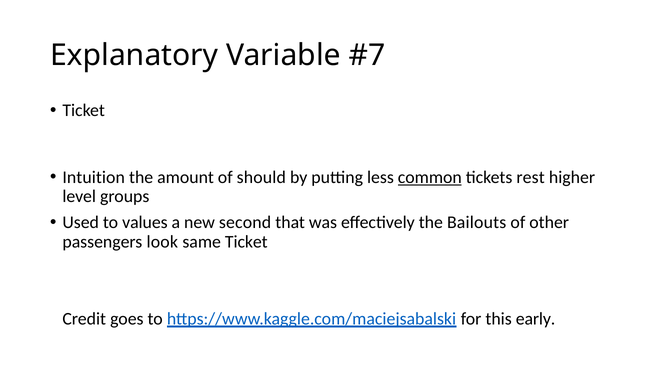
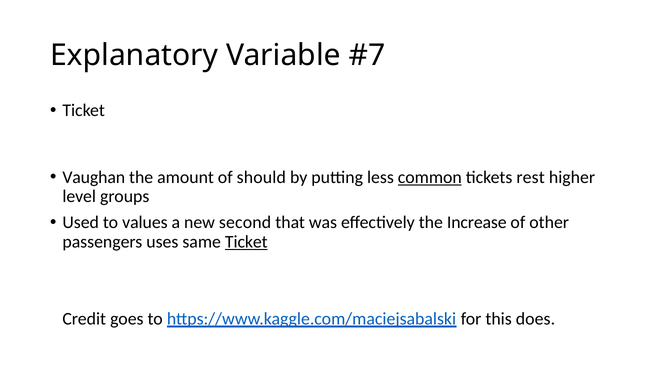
Intuition: Intuition -> Vaughan
Bailouts: Bailouts -> Increase
look: look -> uses
Ticket at (246, 241) underline: none -> present
early: early -> does
